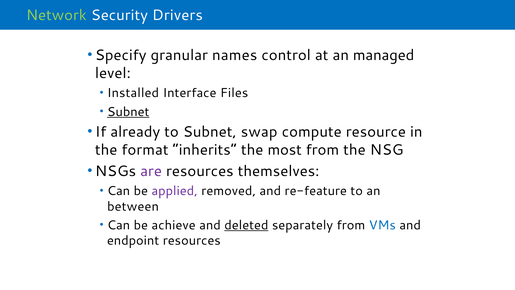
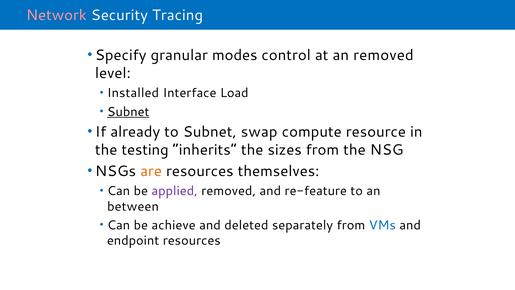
Network colour: light green -> pink
Drivers: Drivers -> Tracing
names: names -> modes
an managed: managed -> removed
Files: Files -> Load
format: format -> testing
most: most -> sizes
are colour: purple -> orange
deleted underline: present -> none
